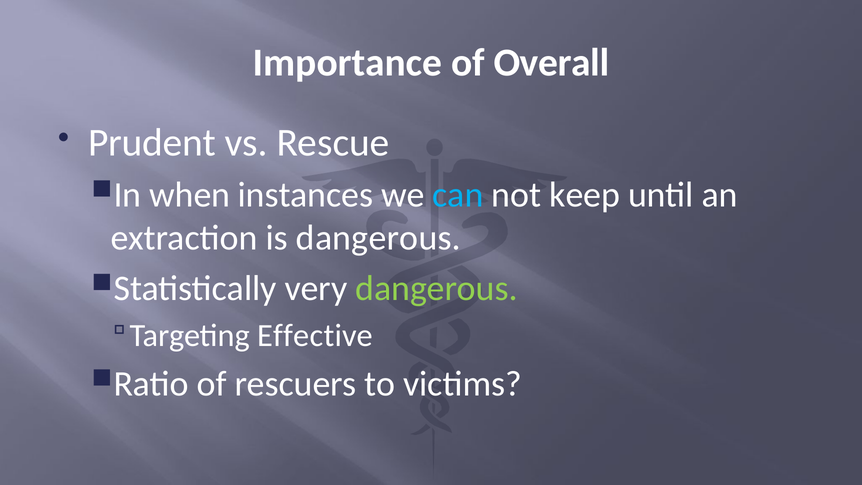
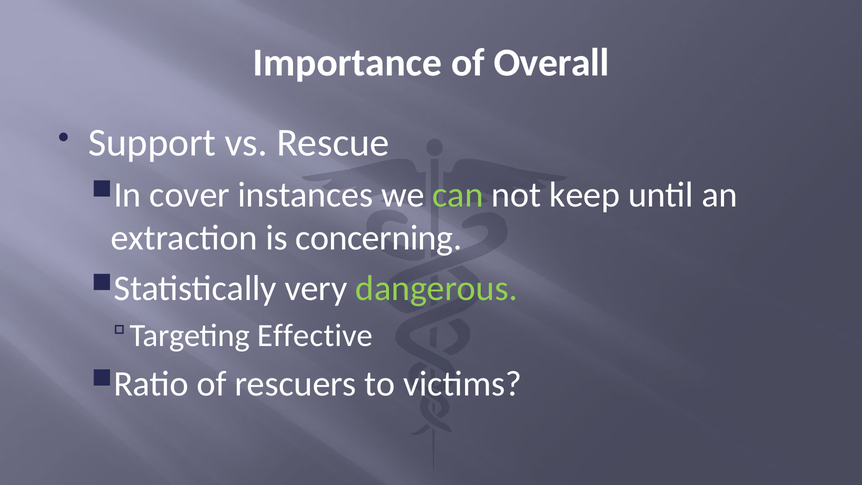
Prudent: Prudent -> Support
when: when -> cover
can colour: light blue -> light green
is dangerous: dangerous -> concerning
